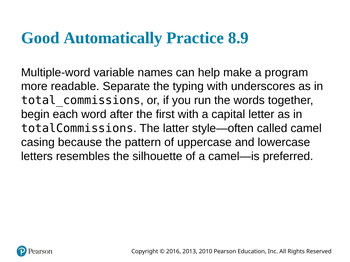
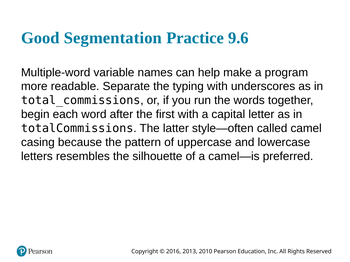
Automatically: Automatically -> Segmentation
8.9: 8.9 -> 9.6
